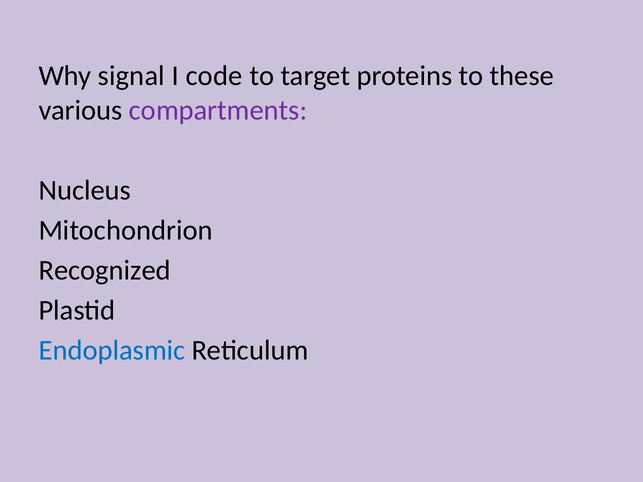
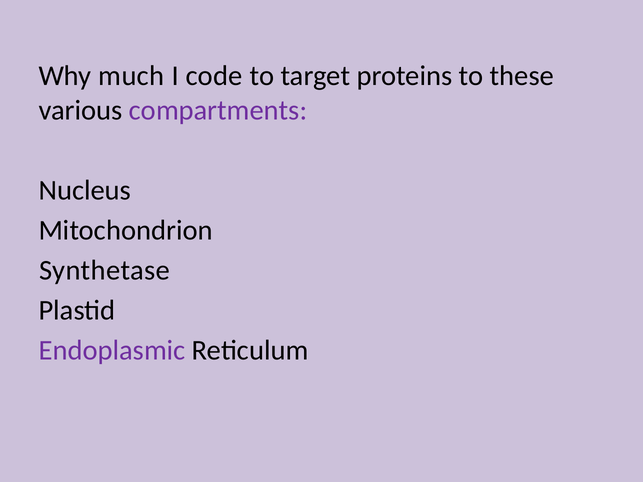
signal: signal -> much
Recognized: Recognized -> Synthetase
Endoplasmic colour: blue -> purple
